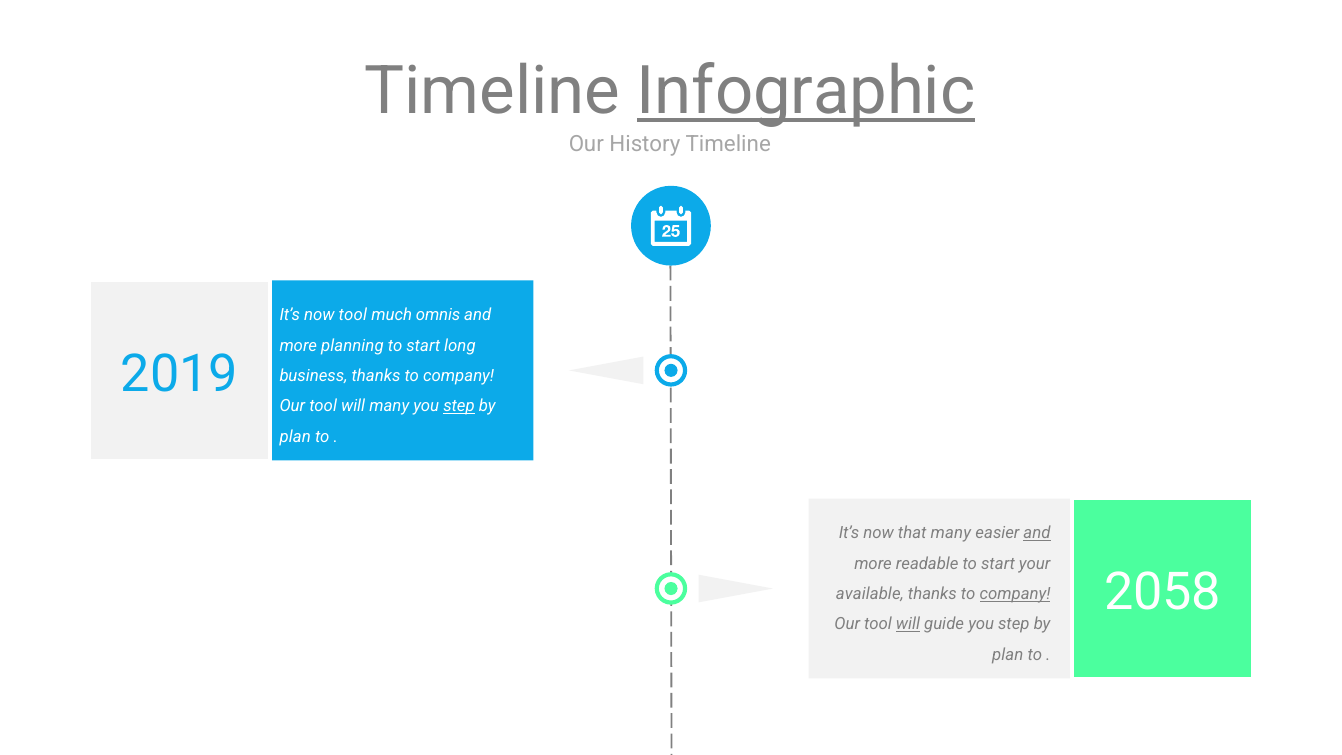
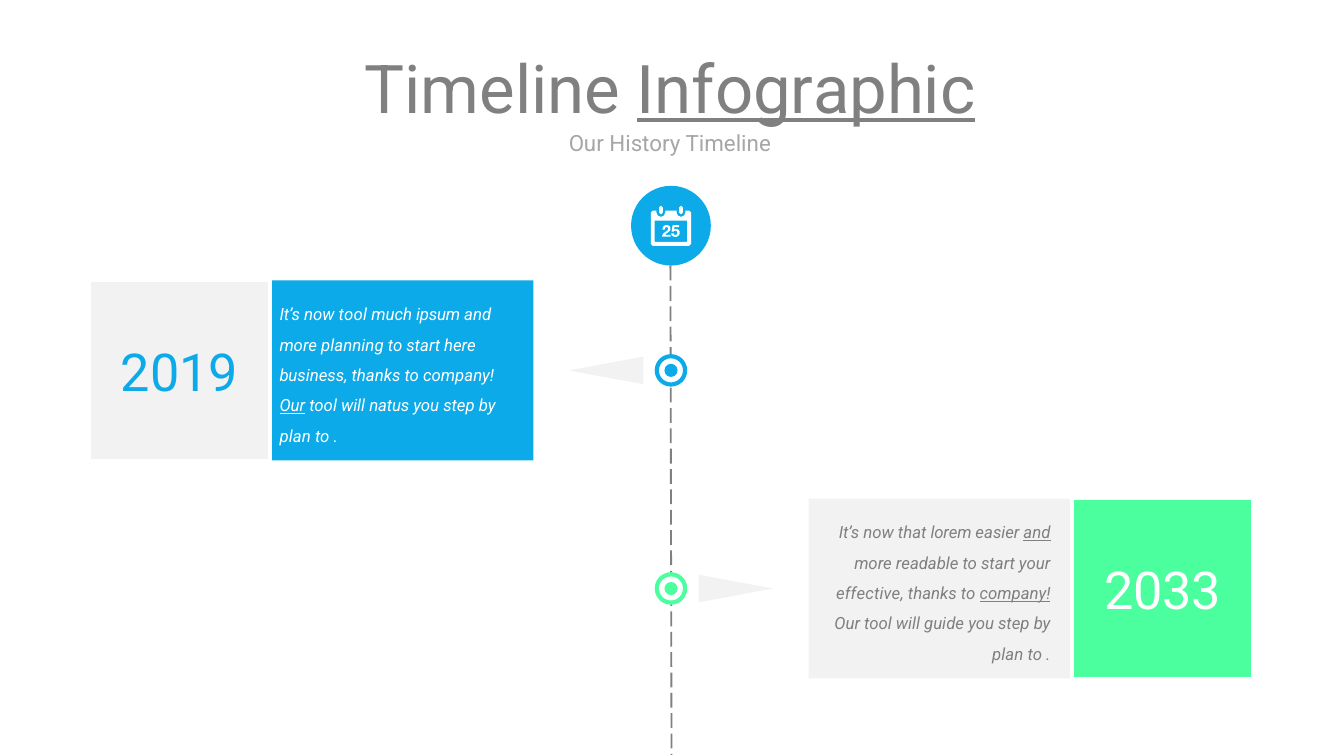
omnis: omnis -> ipsum
long: long -> here
Our at (292, 406) underline: none -> present
will many: many -> natus
step at (459, 406) underline: present -> none
that many: many -> lorem
2058: 2058 -> 2033
available: available -> effective
will at (908, 624) underline: present -> none
